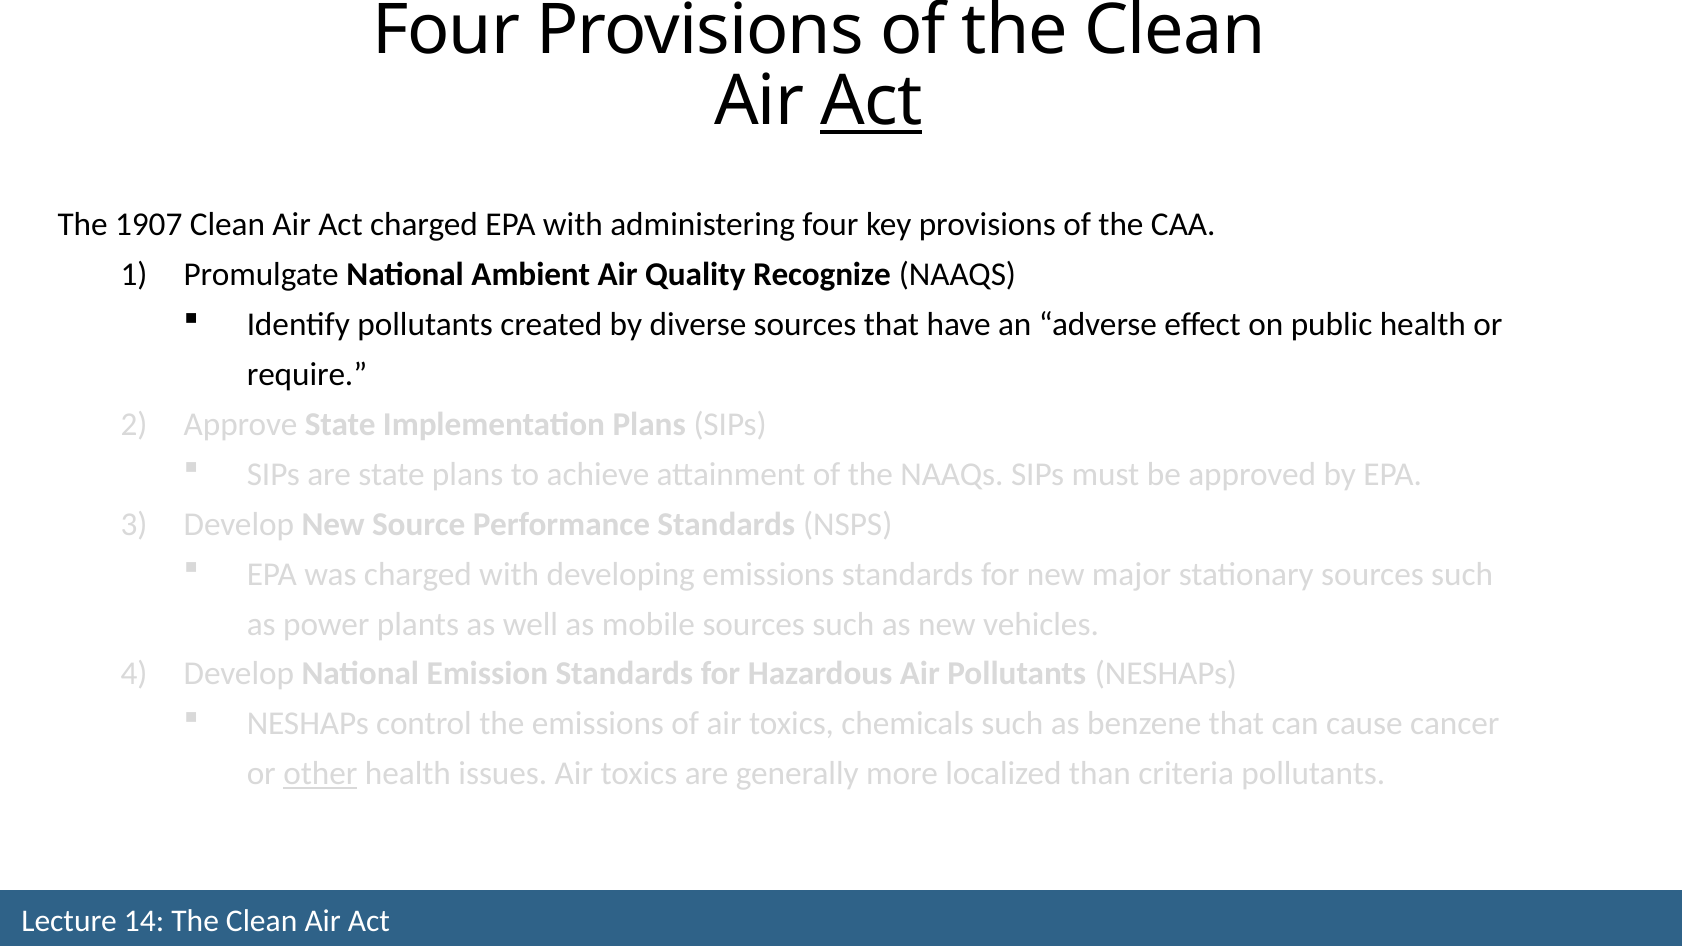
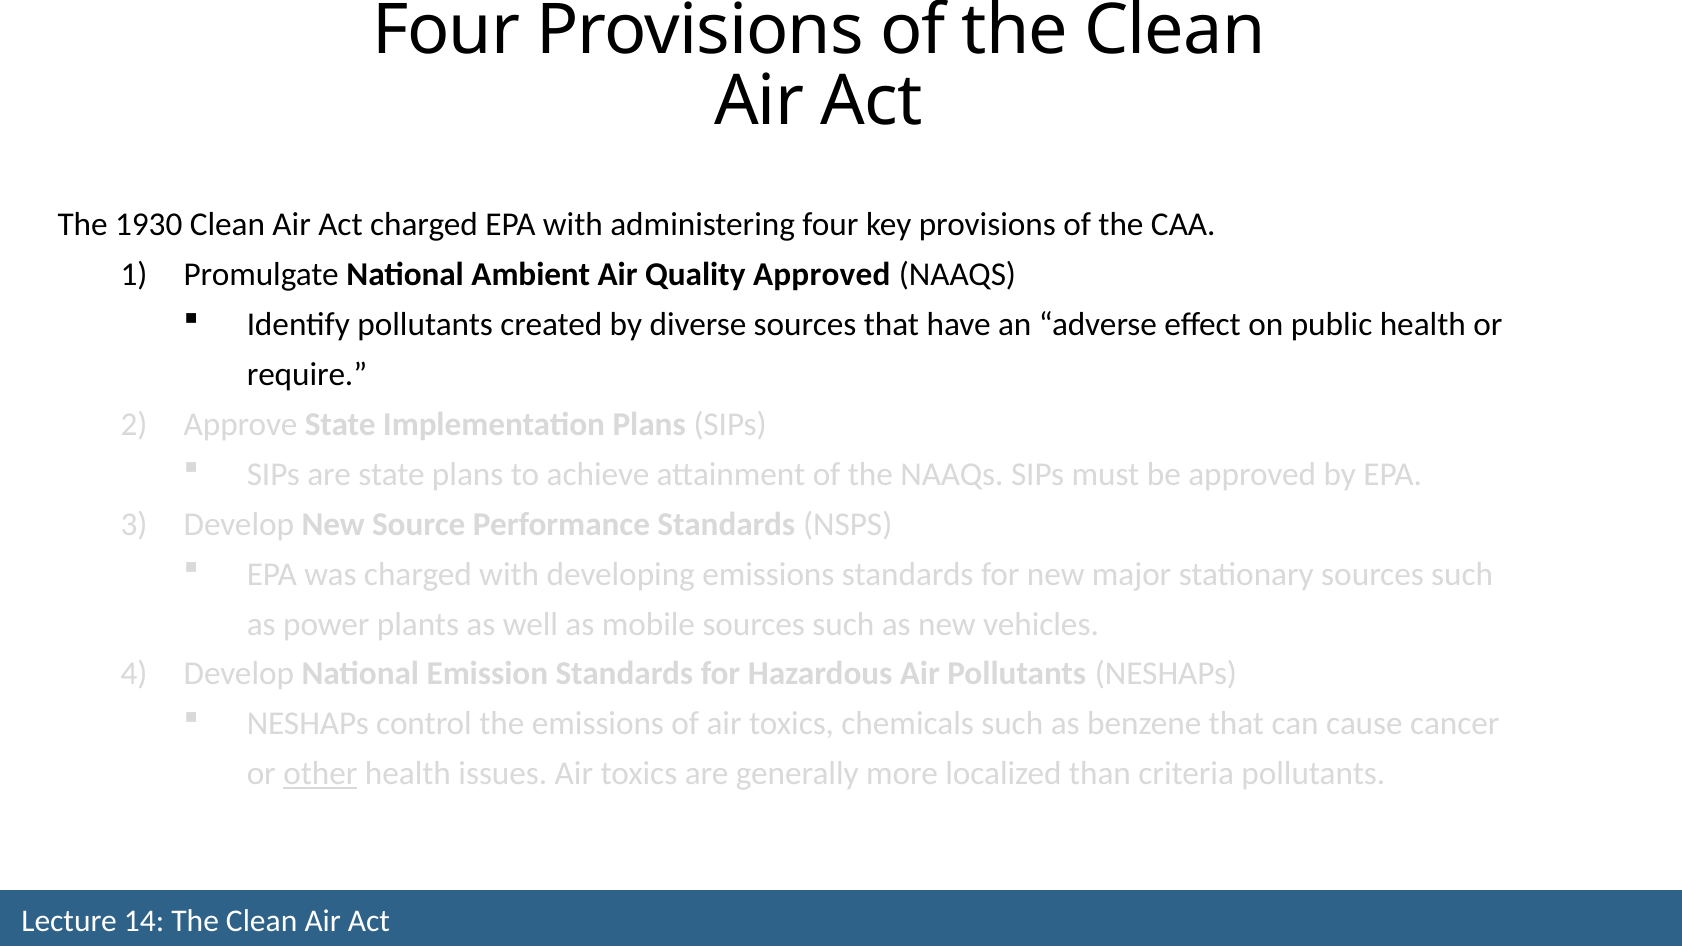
Act at (872, 102) underline: present -> none
1907: 1907 -> 1930
Quality Recognize: Recognize -> Approved
